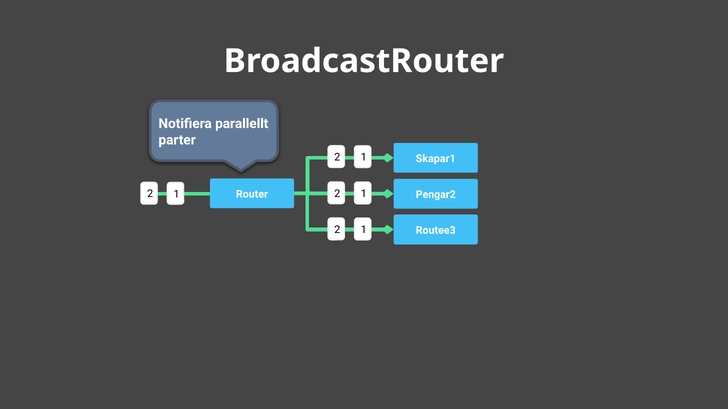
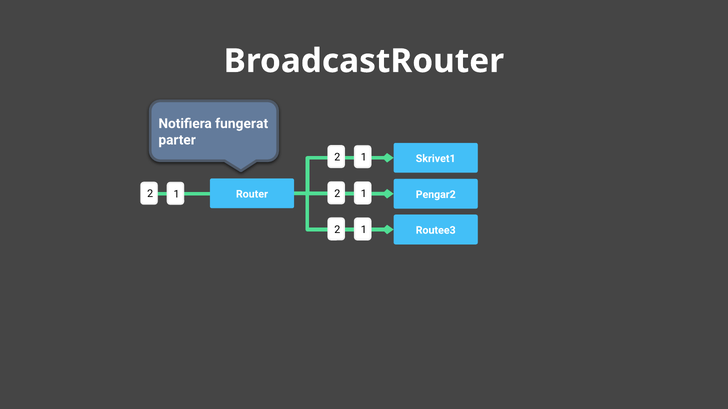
parallellt: parallellt -> fungerat
Skapar1: Skapar1 -> Skrivet1
